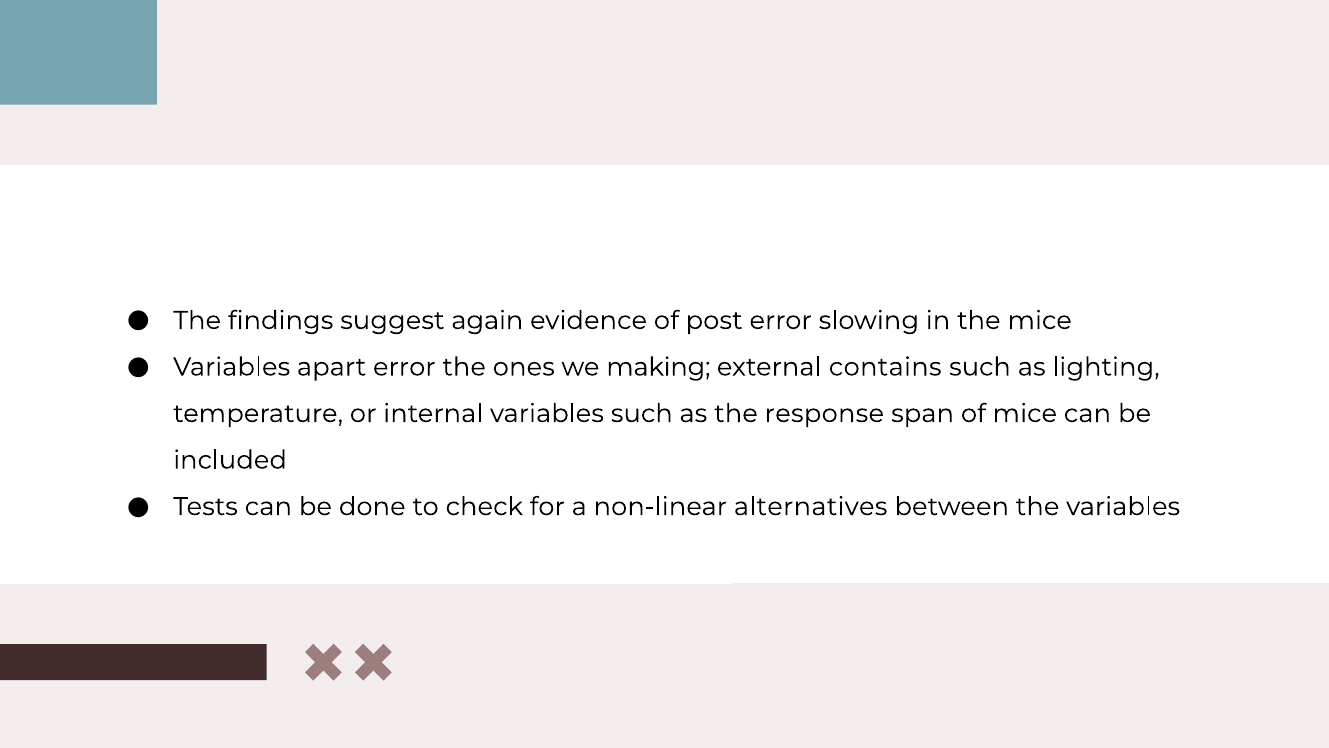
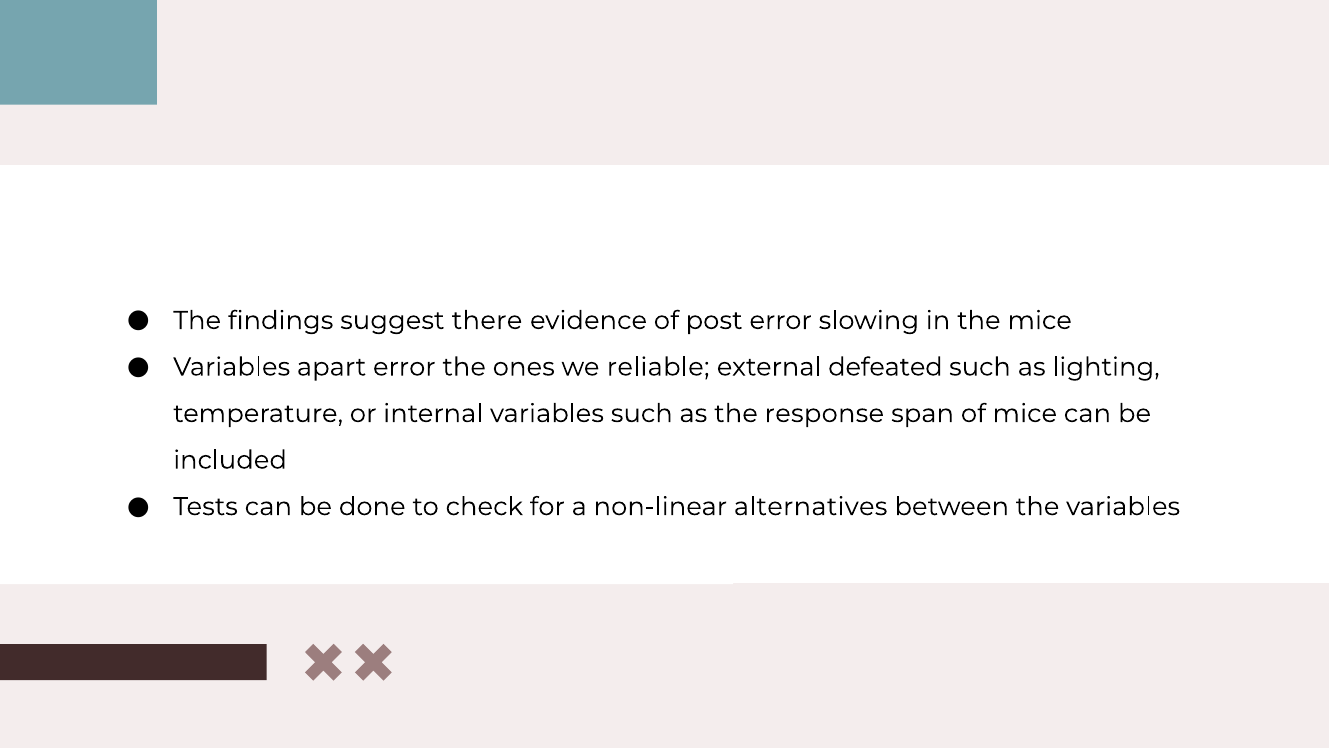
again: again -> there
making: making -> reliable
contains: contains -> defeated
